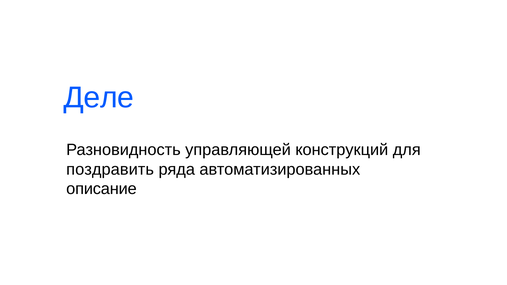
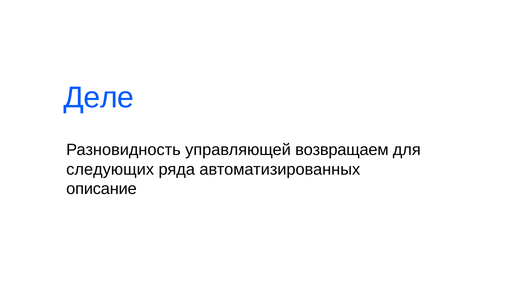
конструкций: конструкций -> возвращаем
поздравить: поздравить -> следующих
